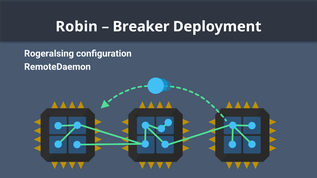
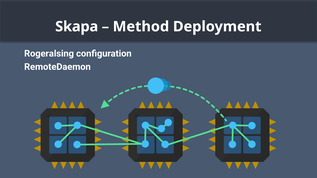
Robin: Robin -> Skapa
Breaker: Breaker -> Method
